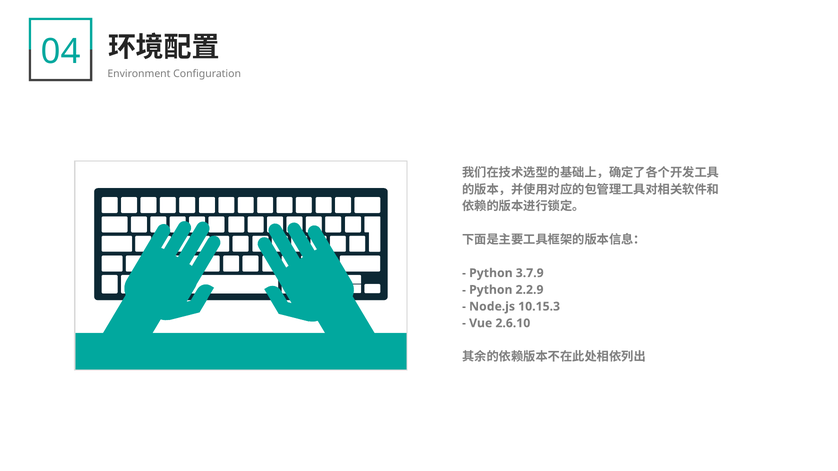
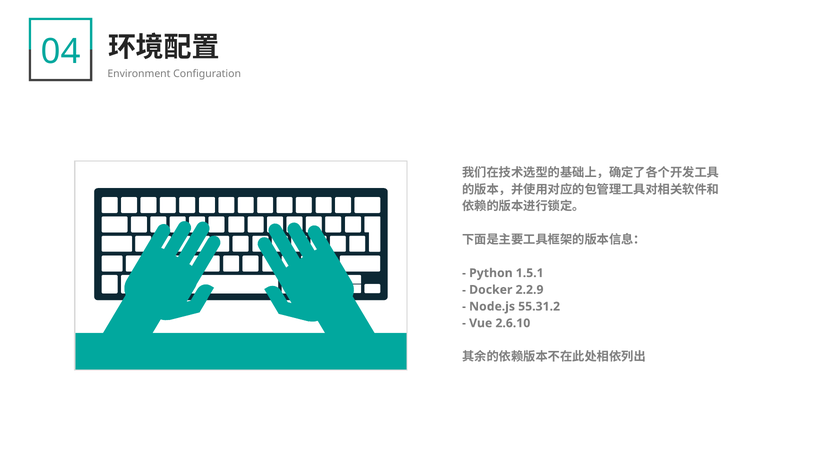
3.7.9: 3.7.9 -> 1.5.1
Python at (491, 290): Python -> Docker
10.15.3: 10.15.3 -> 55.31.2
